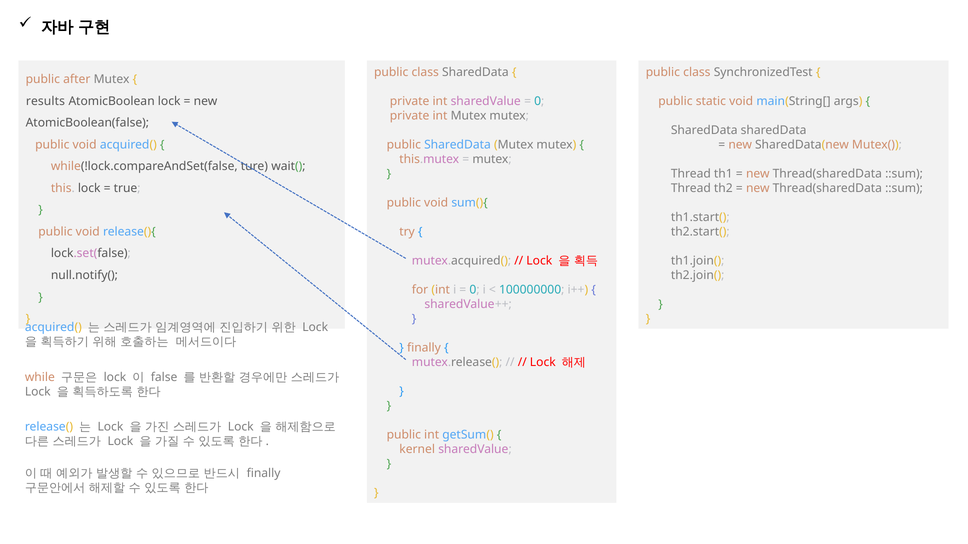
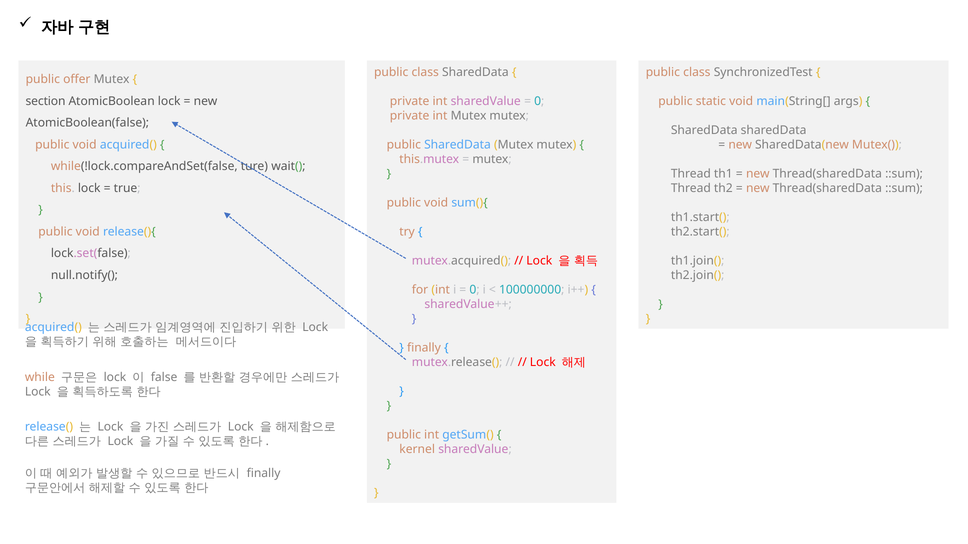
after: after -> offer
results: results -> section
